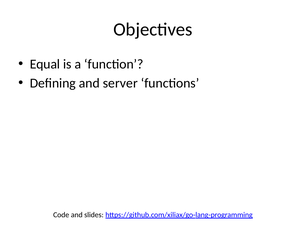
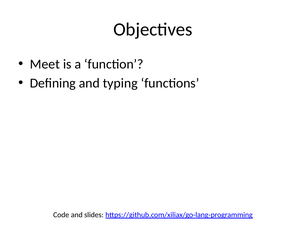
Equal: Equal -> Meet
server: server -> typing
